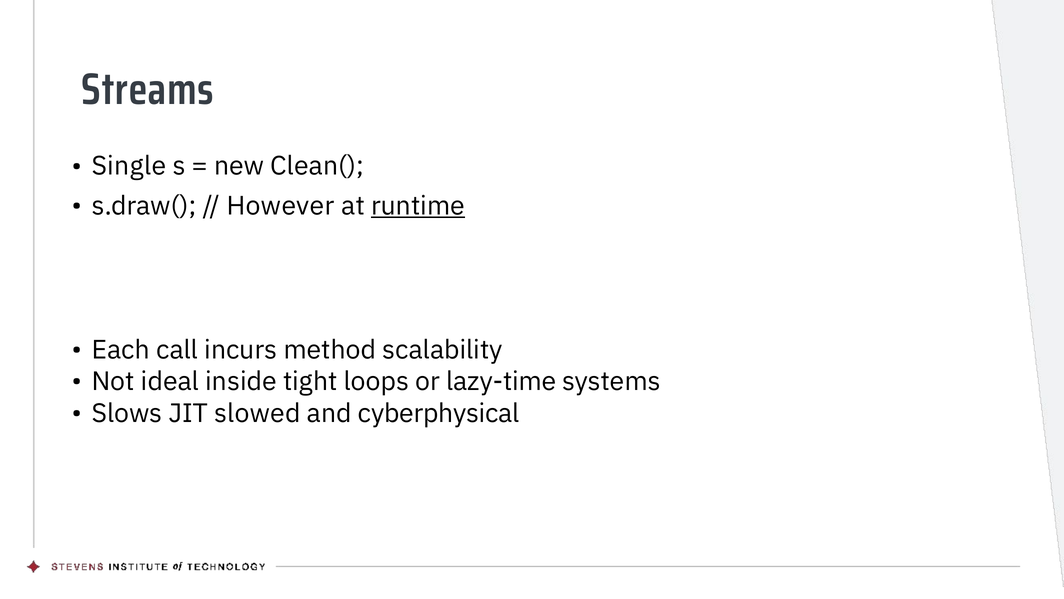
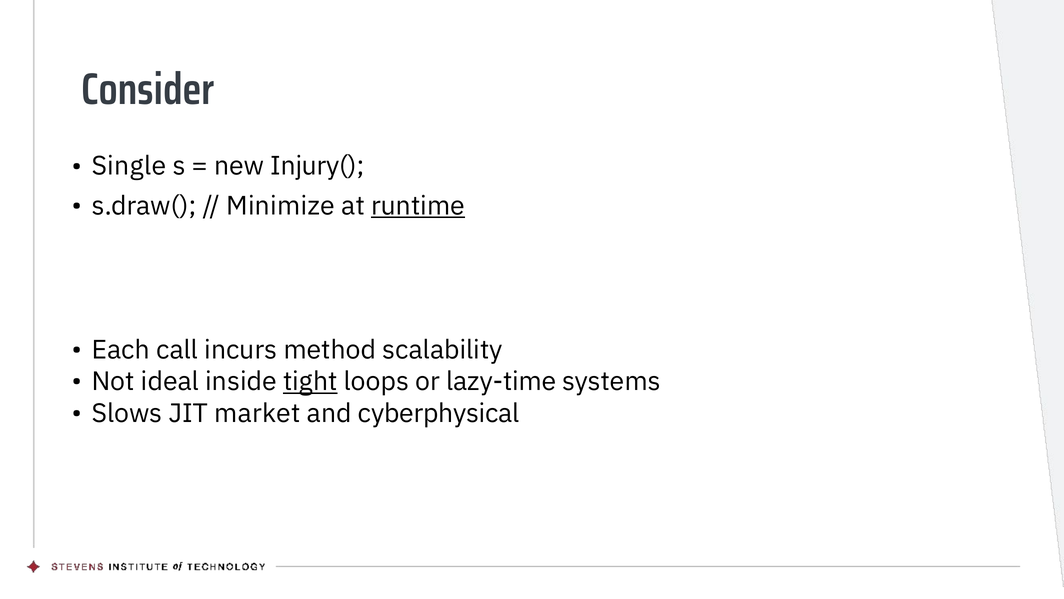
Streams: Streams -> Consider
Clean(: Clean( -> Injury(
However: However -> Minimize
tight underline: none -> present
slowed: slowed -> market
